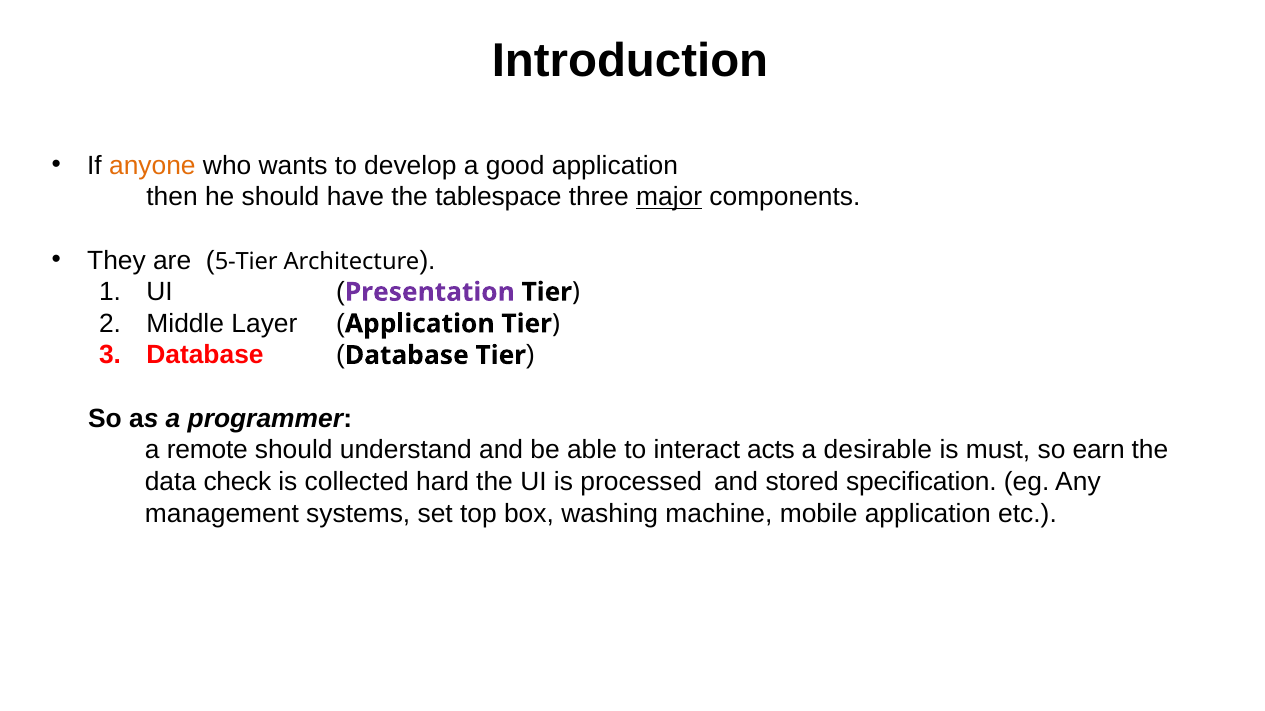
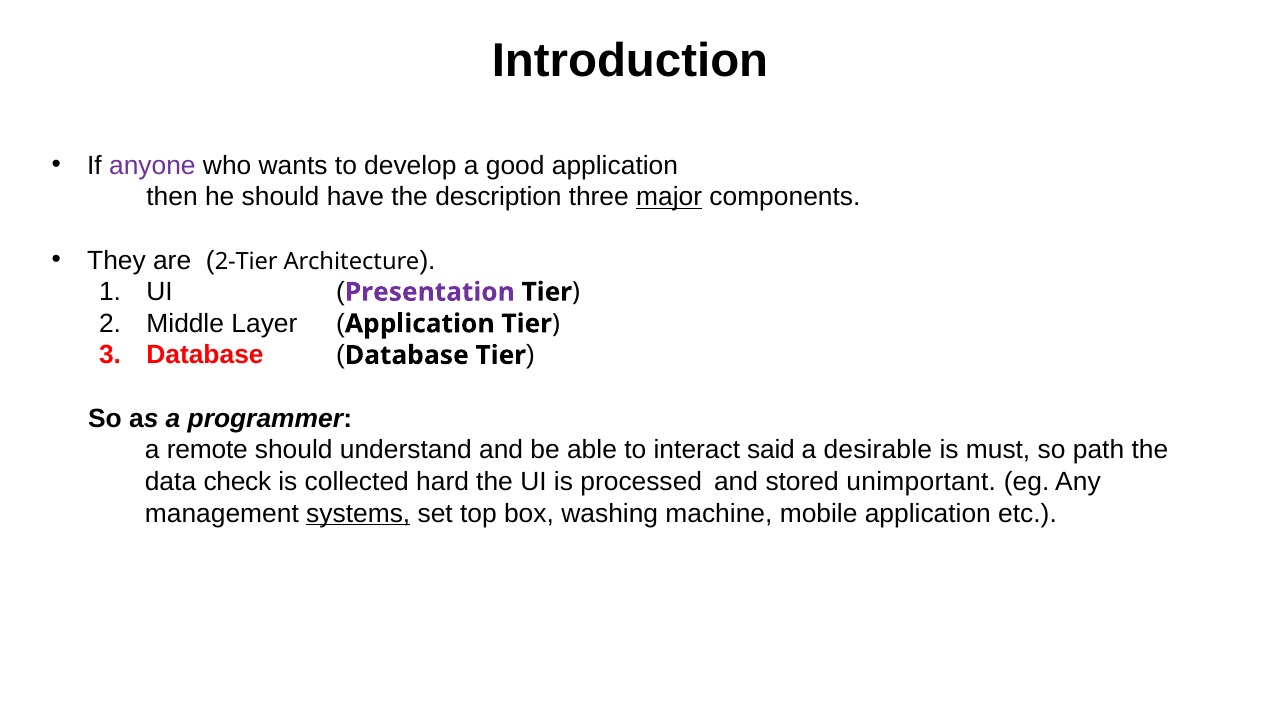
anyone colour: orange -> purple
tablespace: tablespace -> description
5-Tier: 5-Tier -> 2-Tier
acts: acts -> said
earn: earn -> path
specification: specification -> unimportant
systems underline: none -> present
